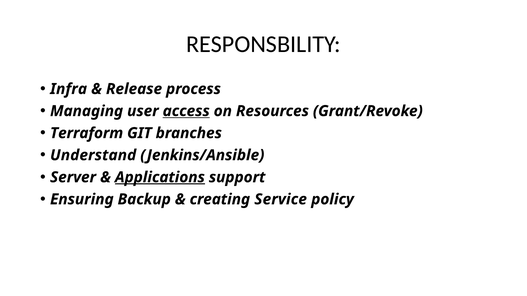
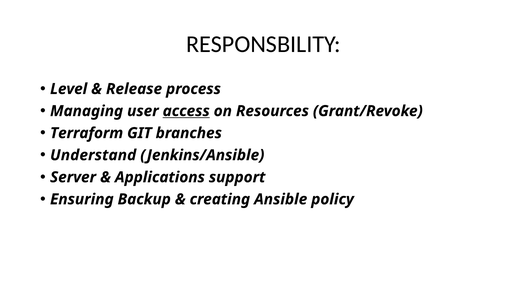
Infra: Infra -> Level
Applications underline: present -> none
Service: Service -> Ansible
